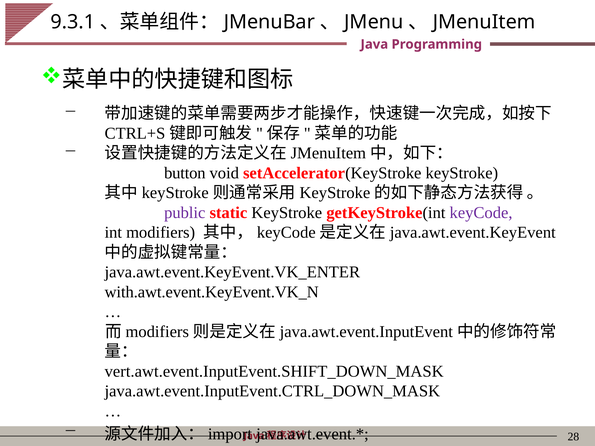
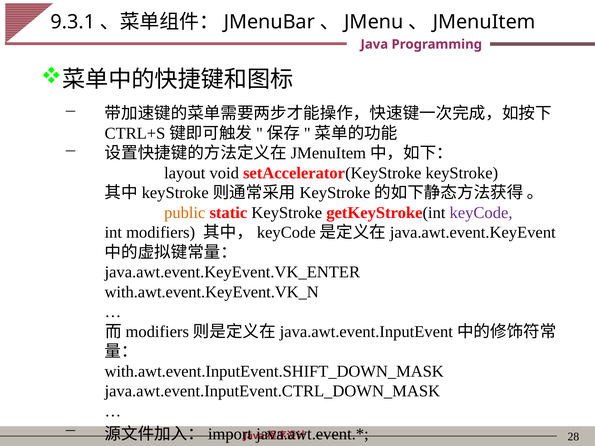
button: button -> layout
public colour: purple -> orange
vert.awt.event.InputEvent.SHIFT_DOWN_MASK: vert.awt.event.InputEvent.SHIFT_DOWN_MASK -> with.awt.event.InputEvent.SHIFT_DOWN_MASK
